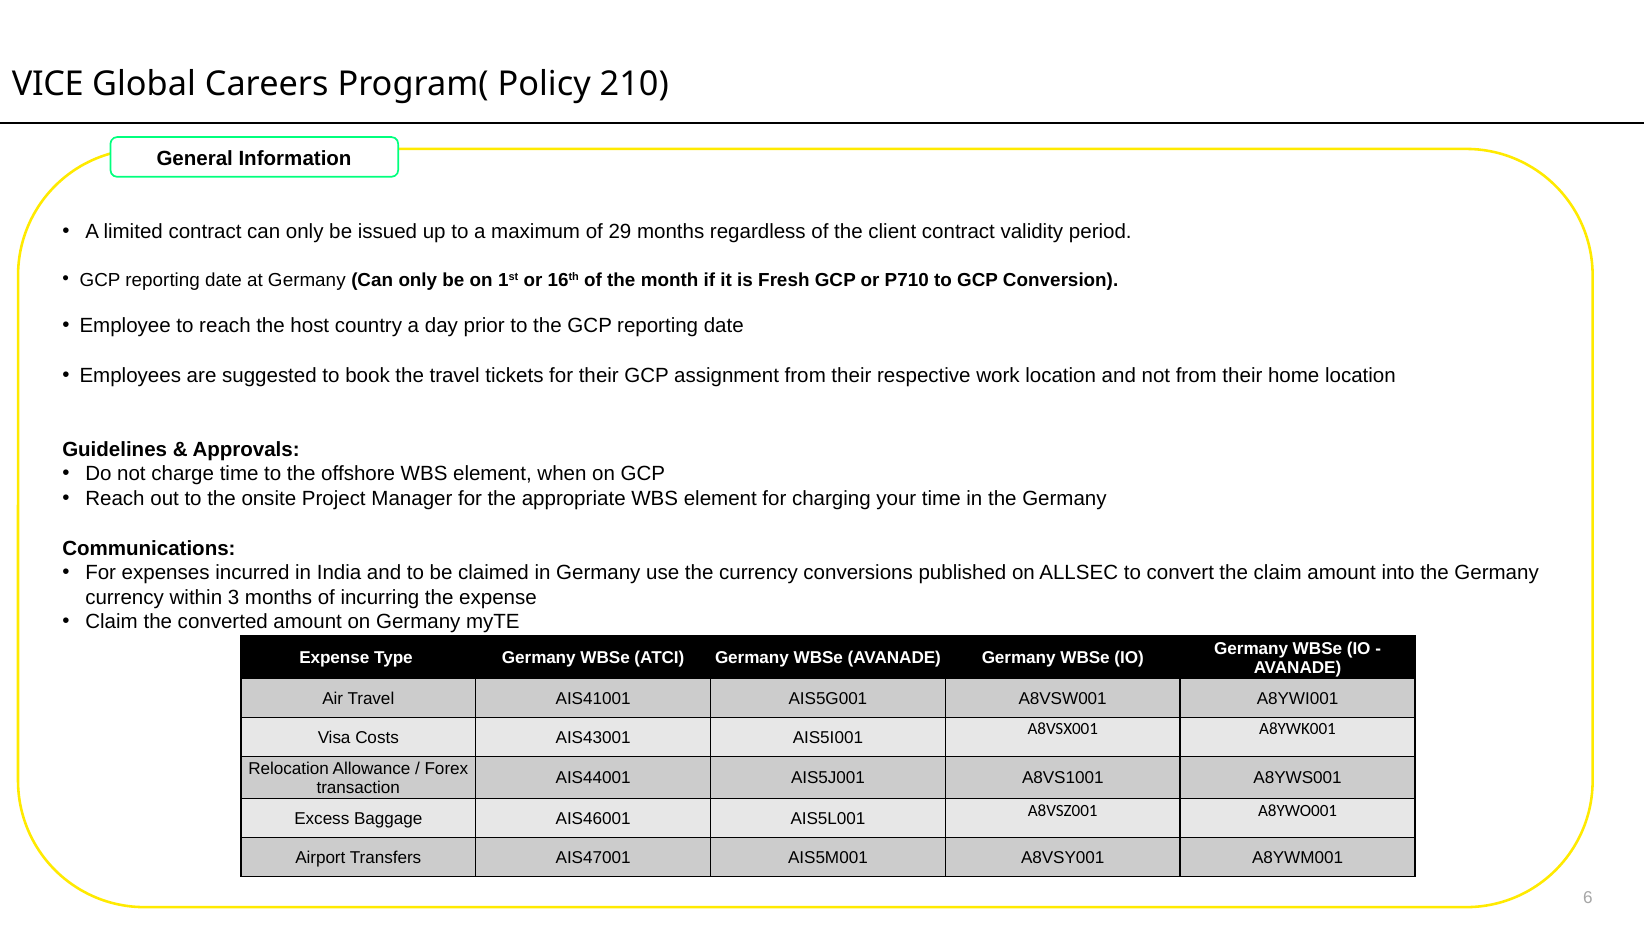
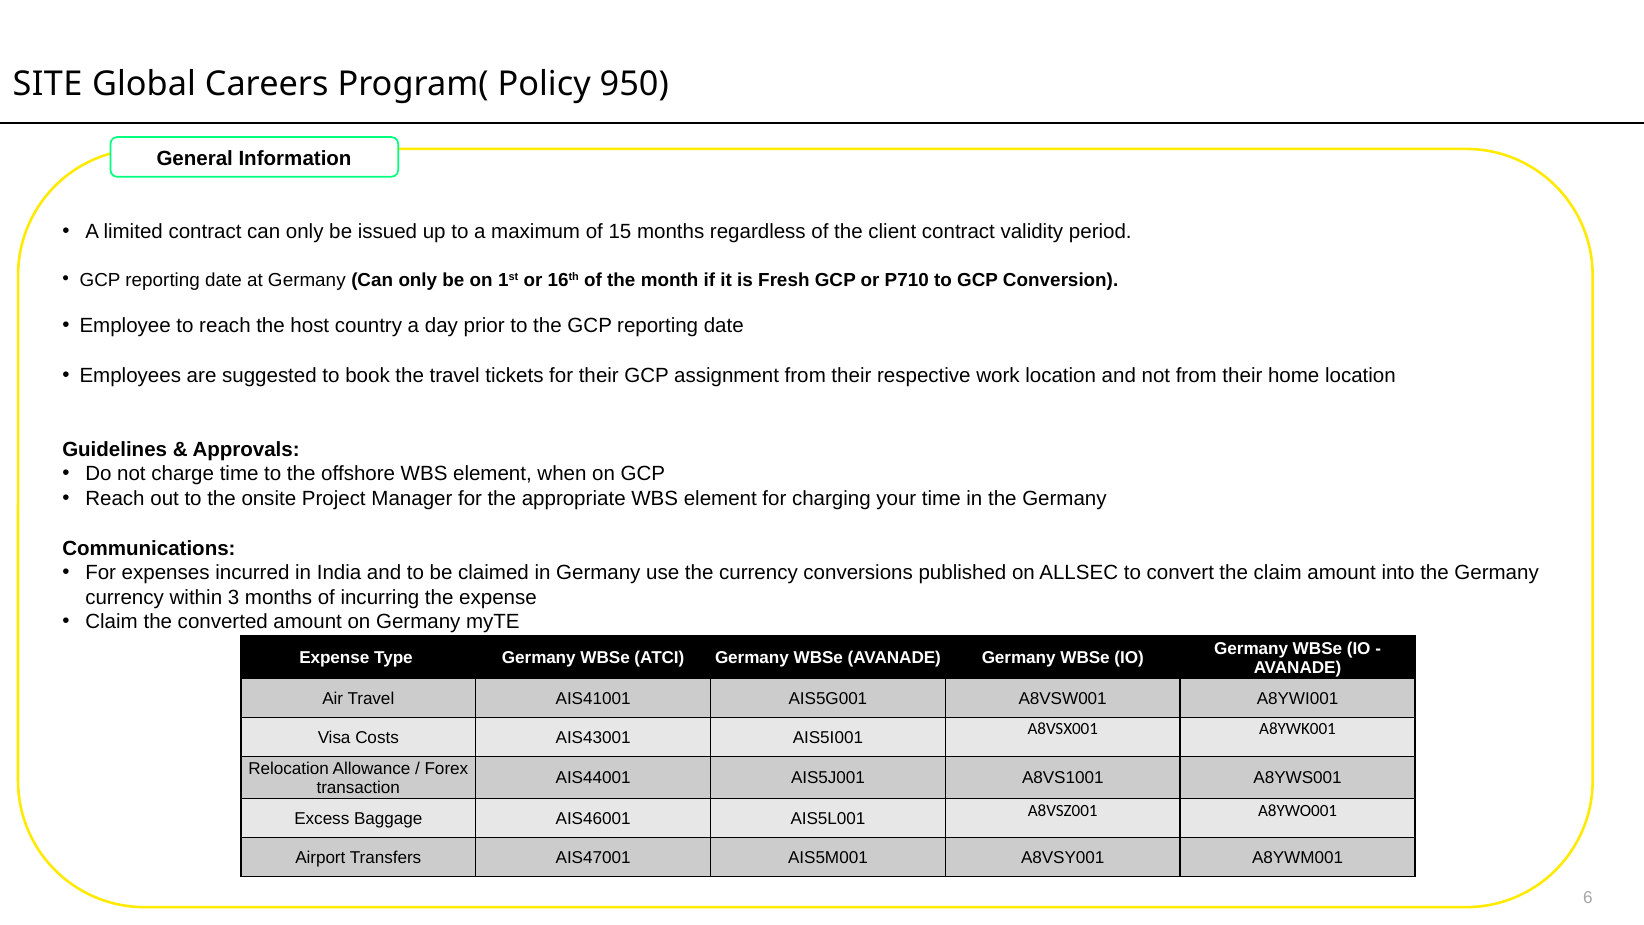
VICE: VICE -> SITE
210: 210 -> 950
29: 29 -> 15
